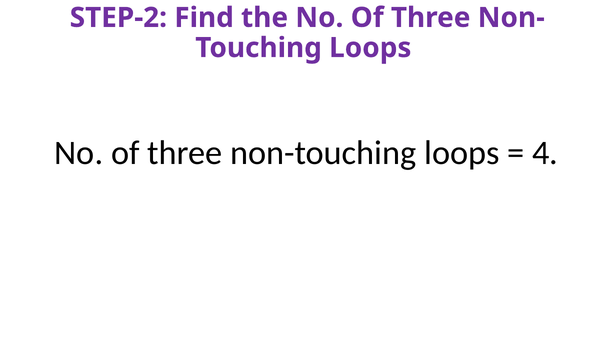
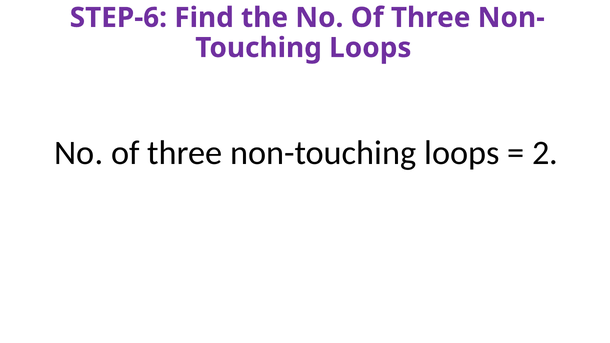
STEP-2: STEP-2 -> STEP-6
4: 4 -> 2
